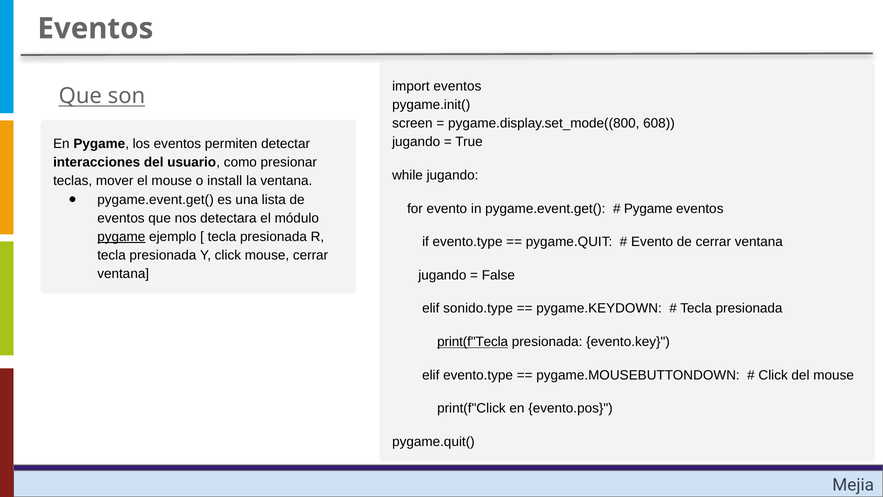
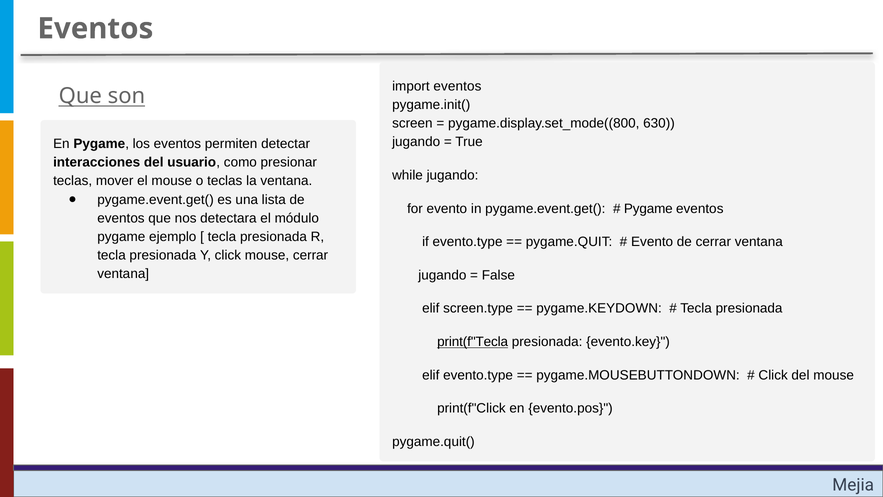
608: 608 -> 630
o install: install -> teclas
pygame at (121, 237) underline: present -> none
sonido.type: sonido.type -> screen.type
